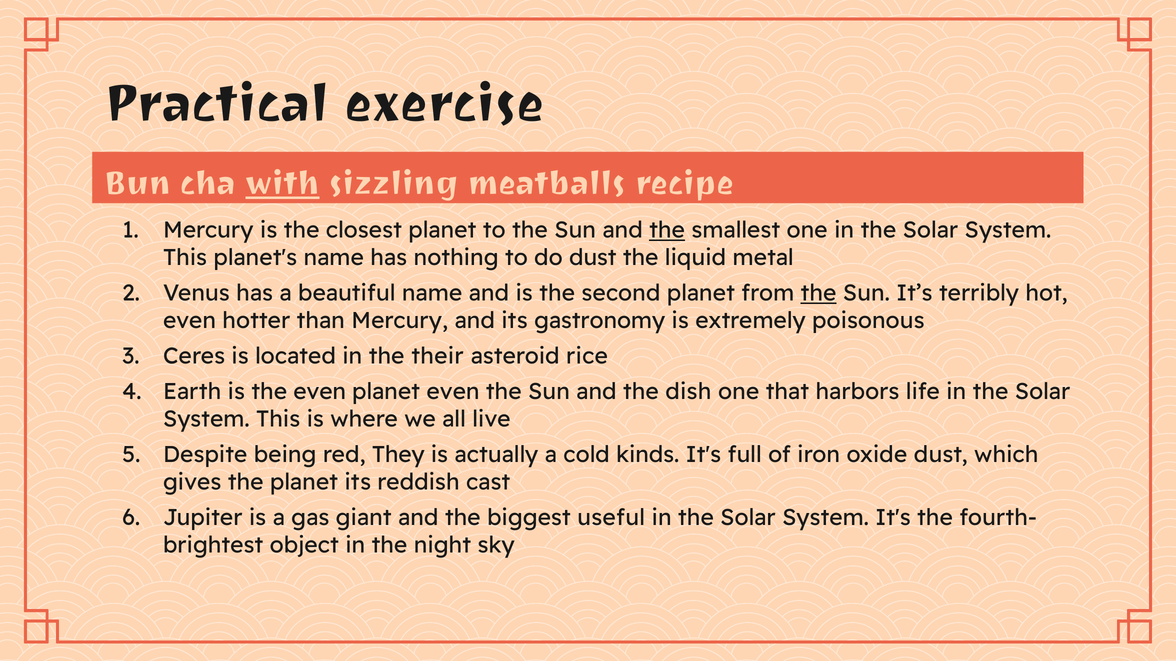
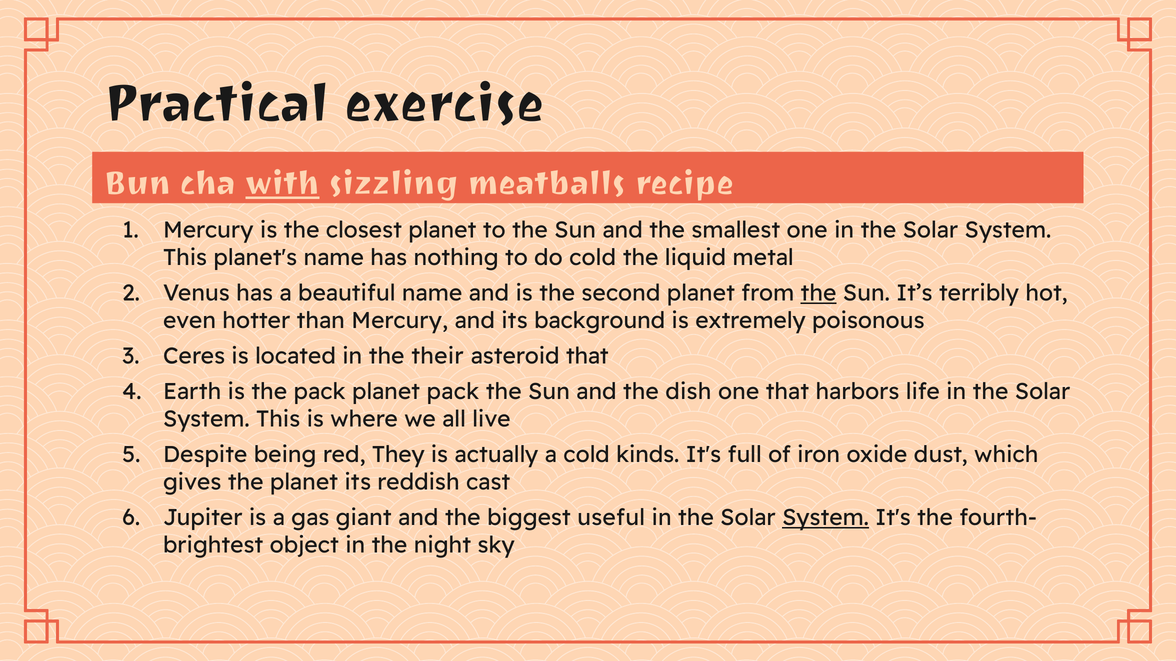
the at (667, 230) underline: present -> none
do dust: dust -> cold
gastronomy: gastronomy -> background
asteroid rice: rice -> that
the even: even -> pack
planet even: even -> pack
System at (826, 518) underline: none -> present
